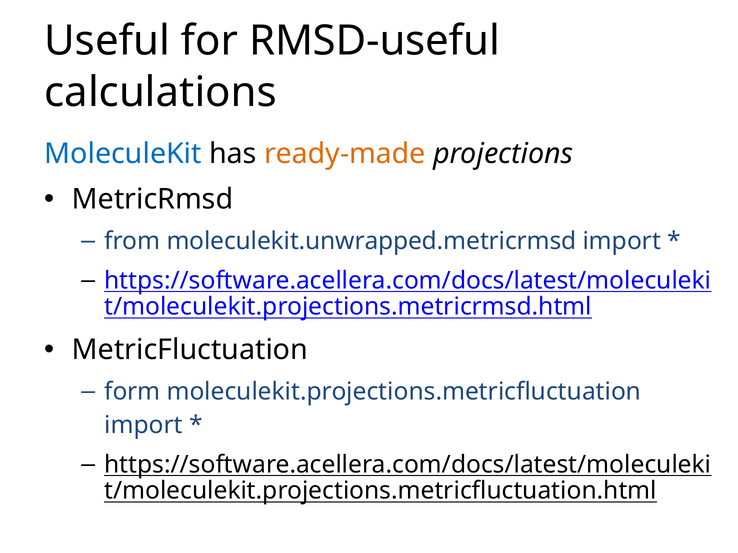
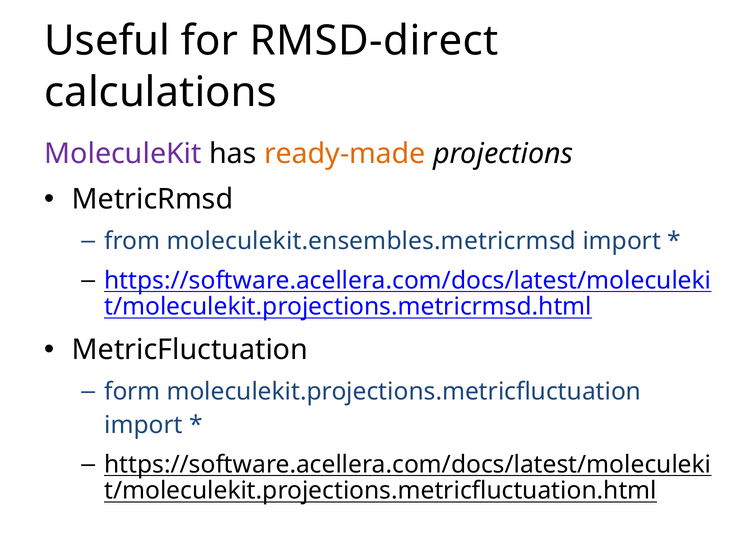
RMSD-useful: RMSD-useful -> RMSD-direct
MoleculeKit colour: blue -> purple
moleculekit.unwrapped.metricrmsd: moleculekit.unwrapped.metricrmsd -> moleculekit.ensembles.metricrmsd
